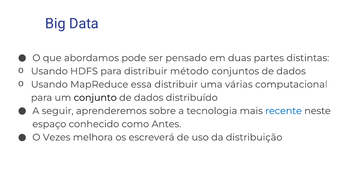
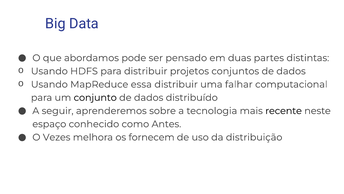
método: método -> projetos
várias: várias -> falhar
recente colour: blue -> black
escreverá: escreverá -> fornecem
